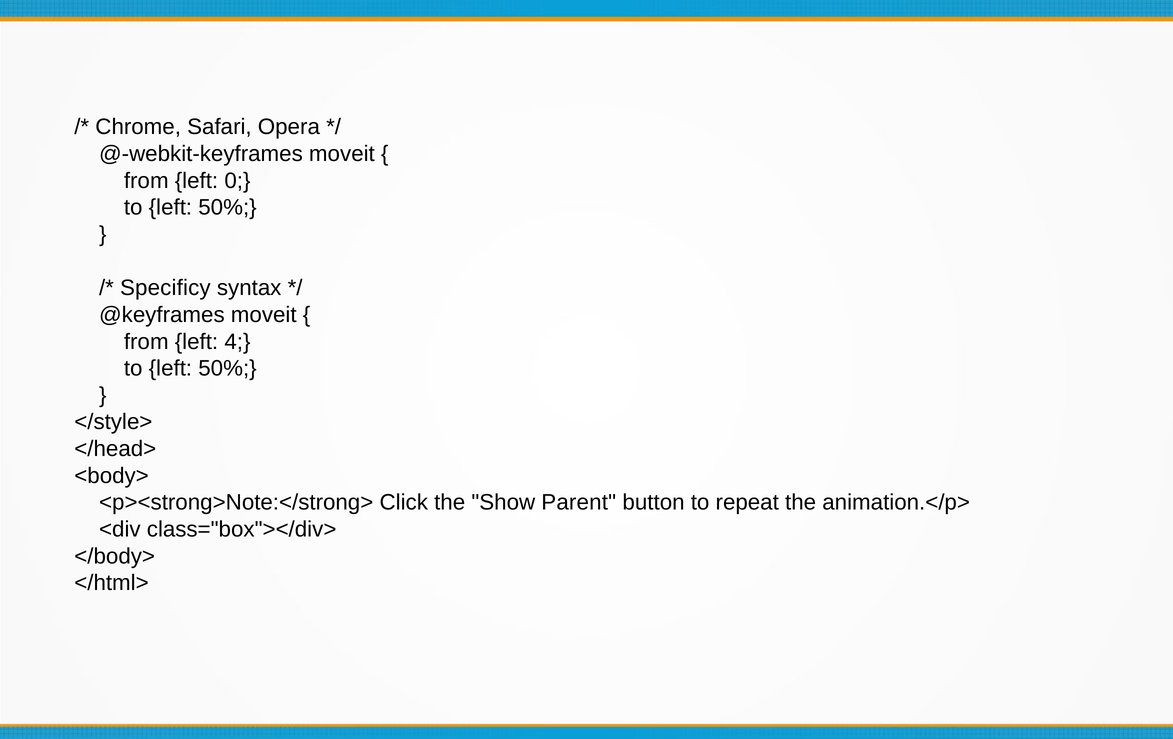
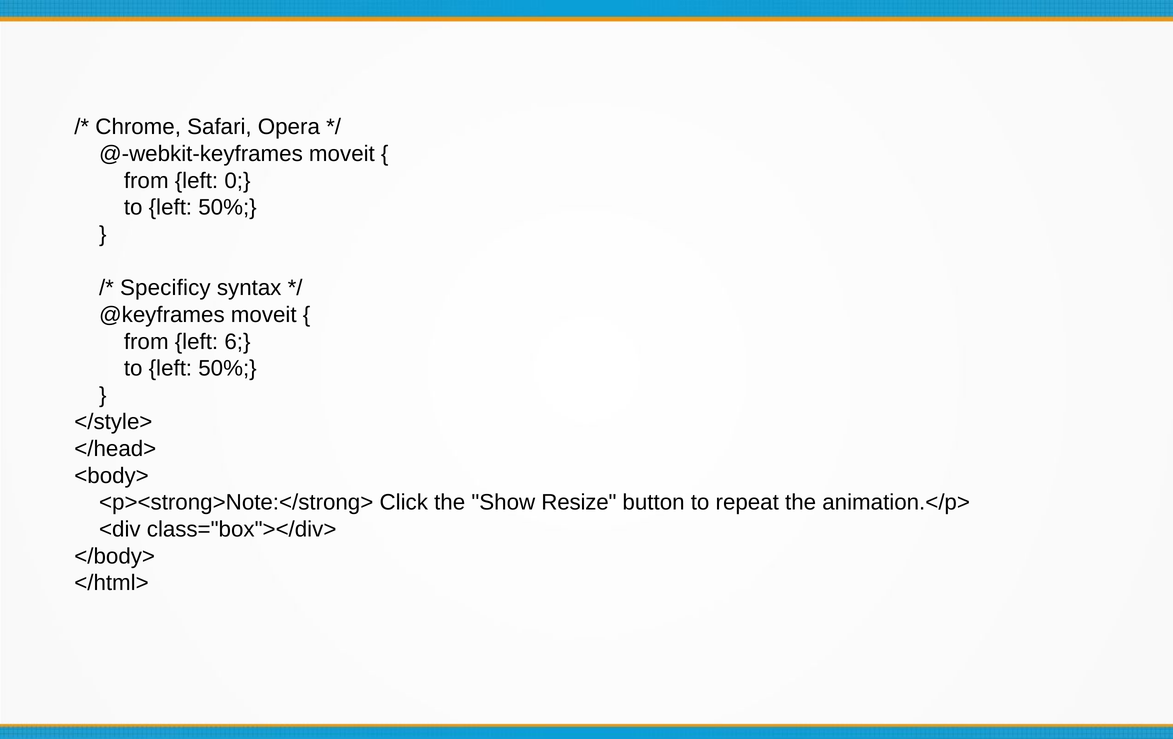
4: 4 -> 6
Parent: Parent -> Resize
